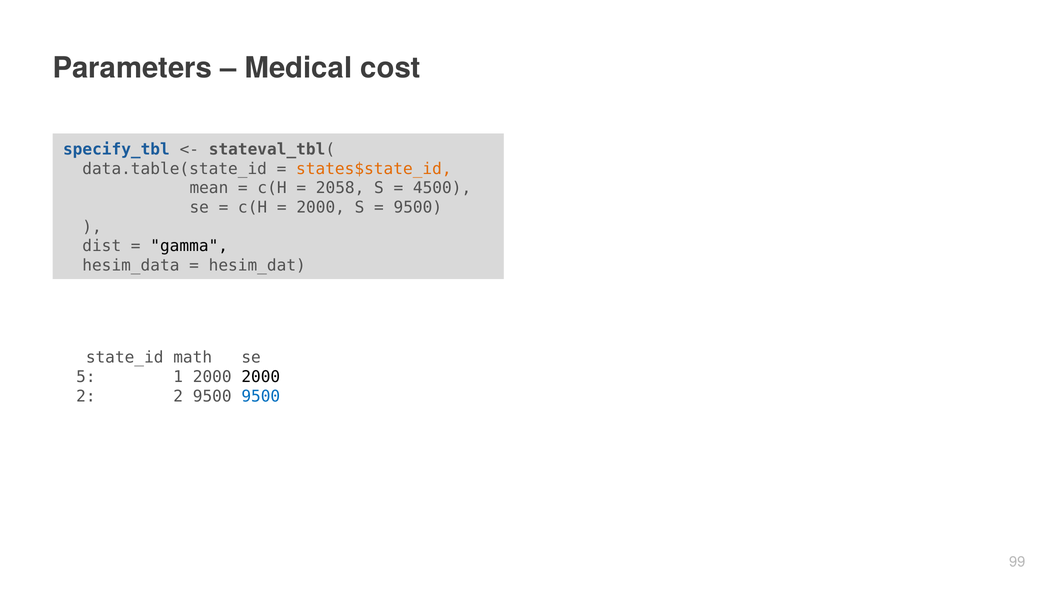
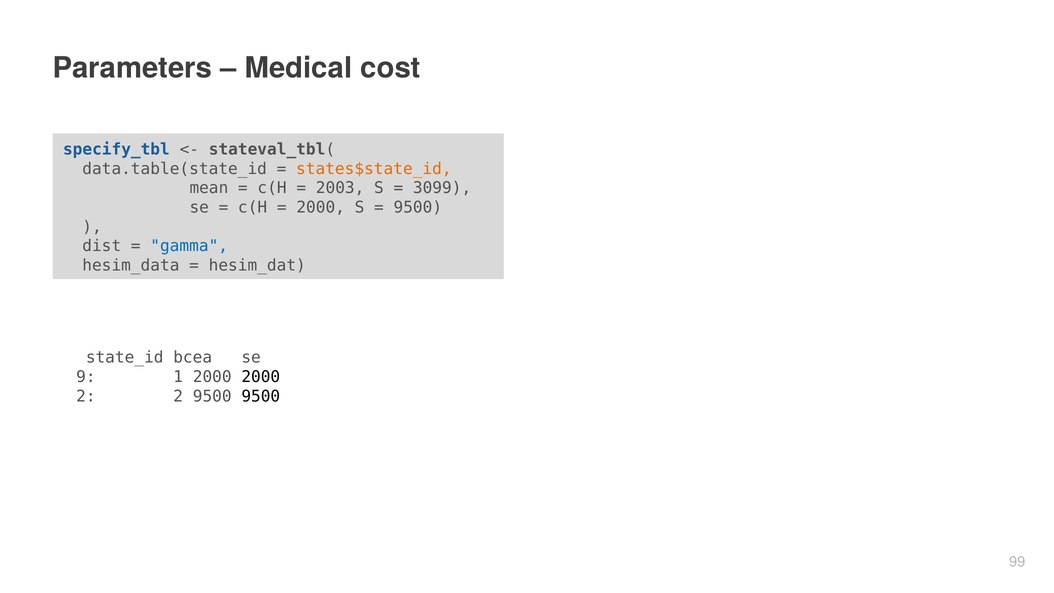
2058: 2058 -> 2003
4500: 4500 -> 3099
gamma colour: black -> blue
math: math -> bcea
5: 5 -> 9
9500 at (261, 396) colour: blue -> black
